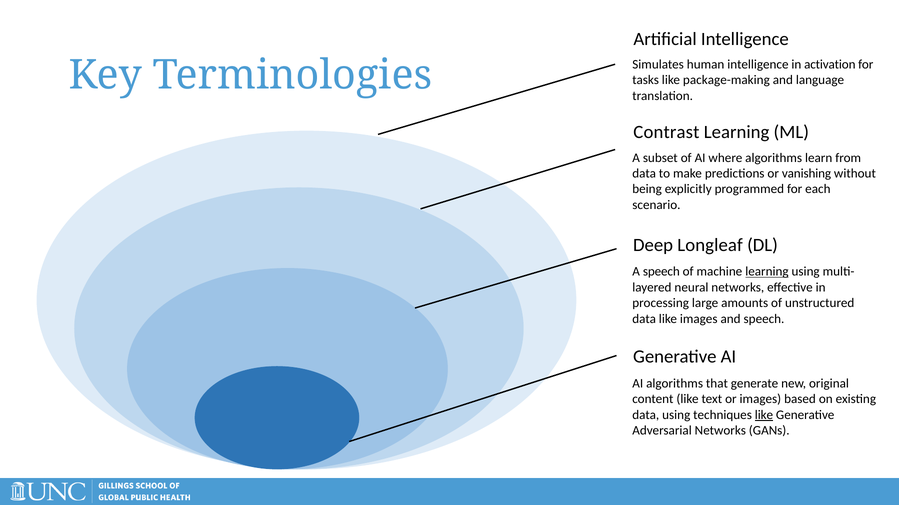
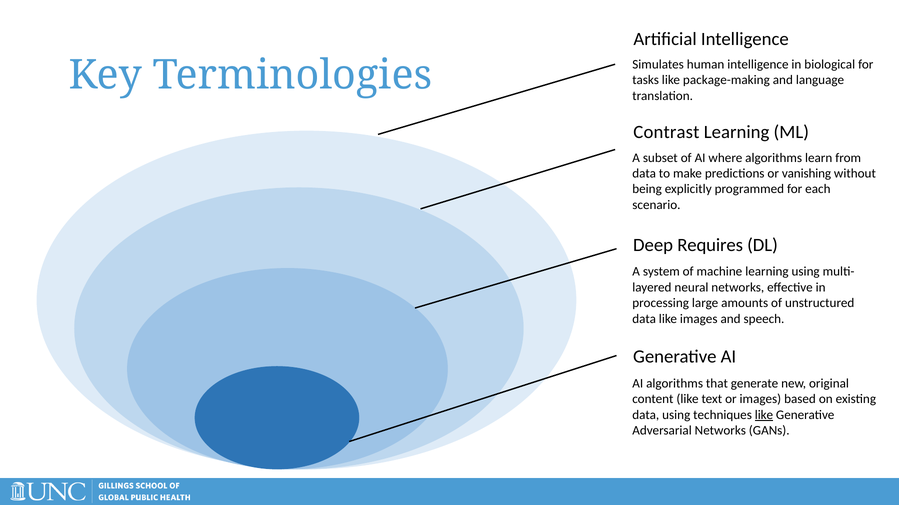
activation: activation -> biological
Longleaf: Longleaf -> Requires
A speech: speech -> system
learning at (767, 272) underline: present -> none
